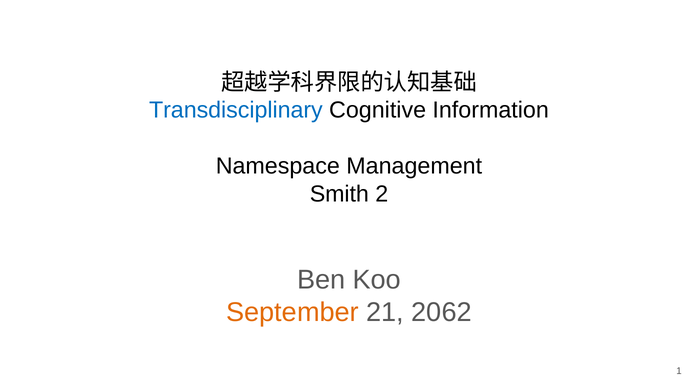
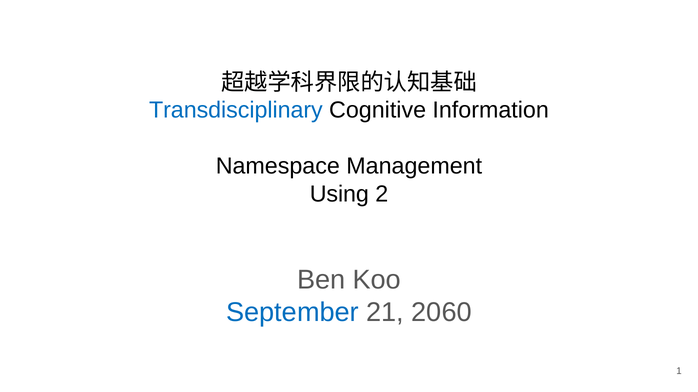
Smith: Smith -> Using
September colour: orange -> blue
2062: 2062 -> 2060
